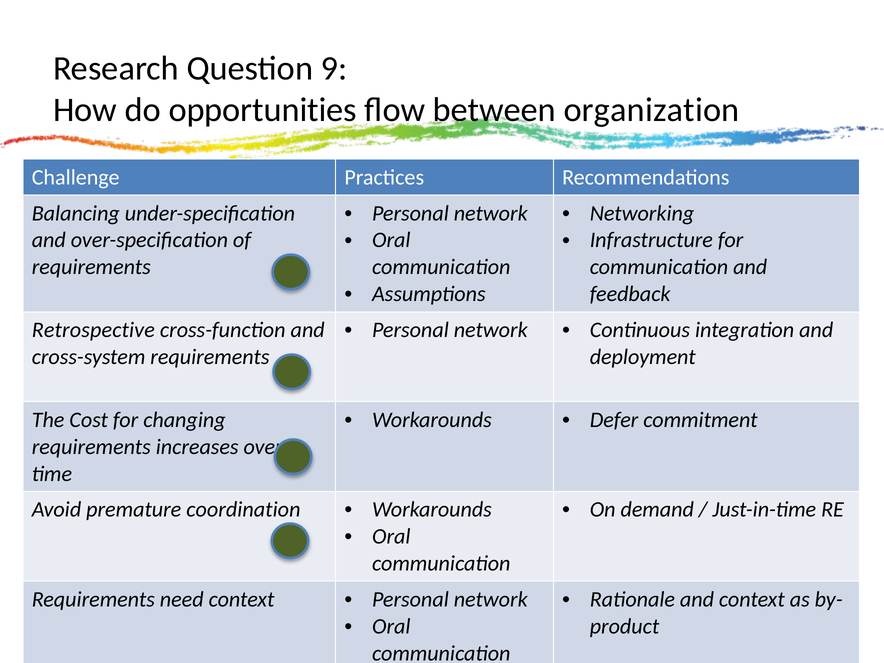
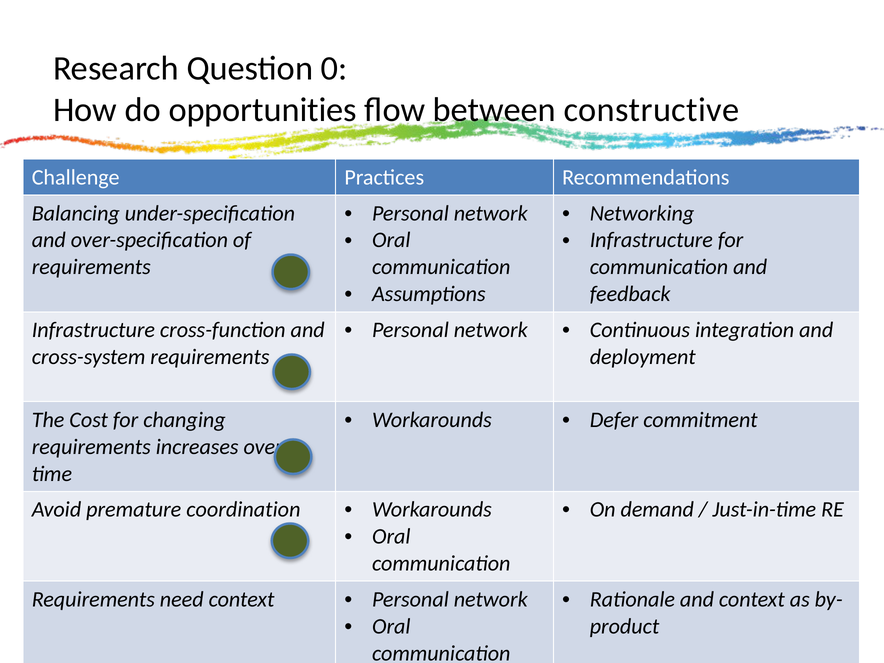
9: 9 -> 0
organization: organization -> constructive
Retrospective at (93, 330): Retrospective -> Infrastructure
